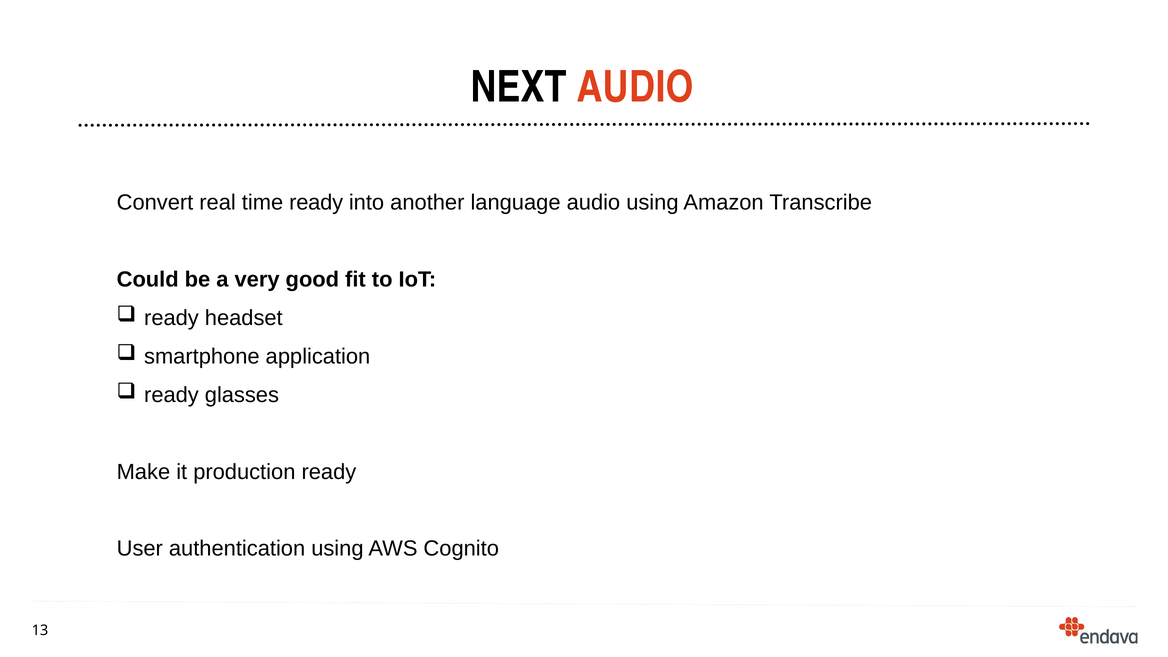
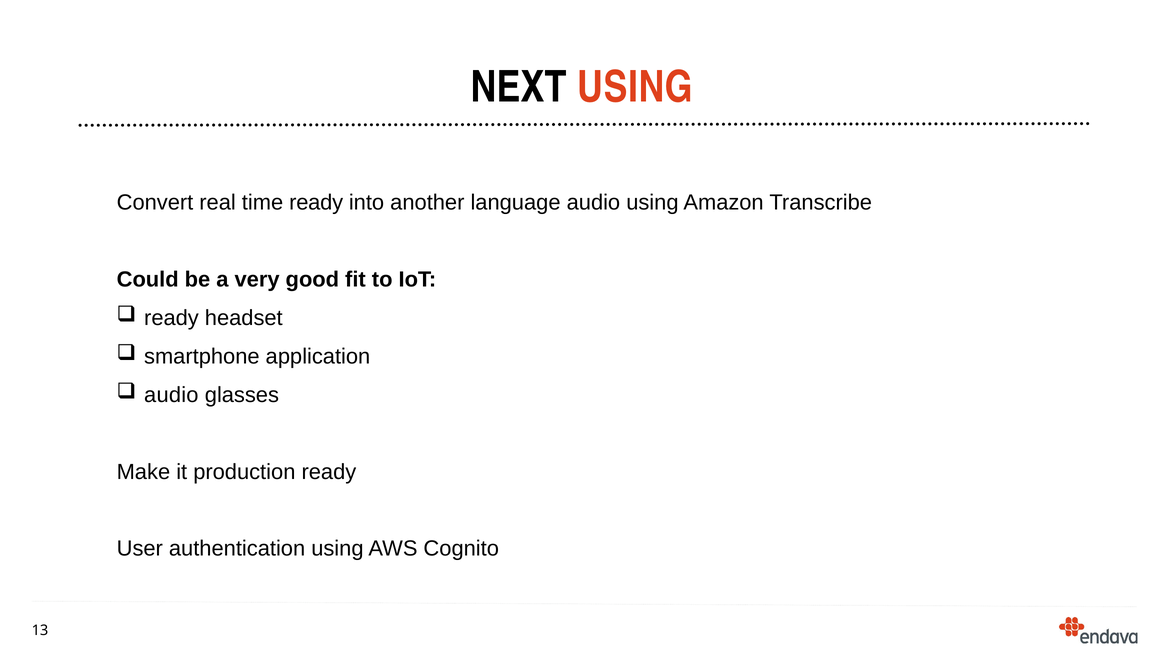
NEXT AUDIO: AUDIO -> USING
ready at (171, 395): ready -> audio
